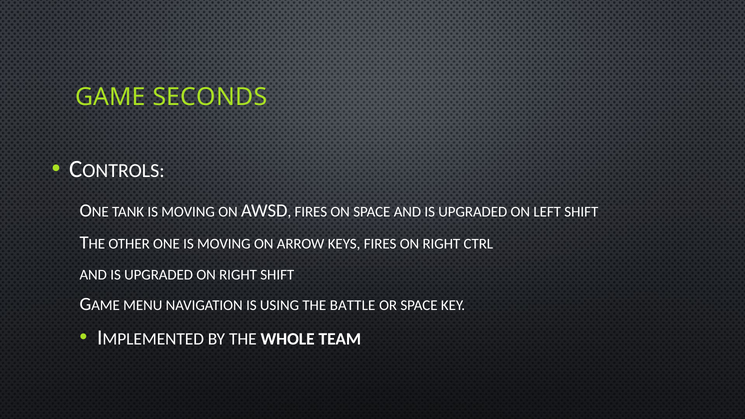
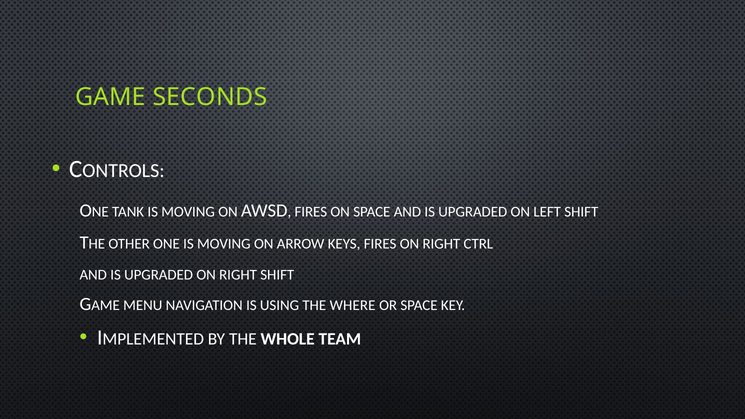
BATTLE: BATTLE -> WHERE
